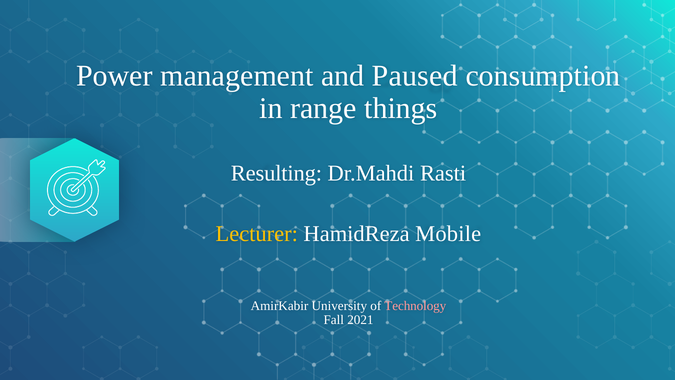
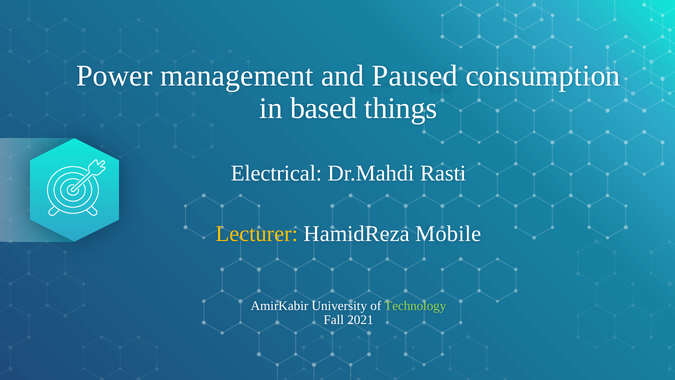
range: range -> based
Resulting: Resulting -> Electrical
Technology colour: pink -> light green
